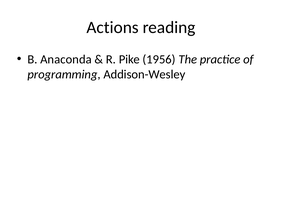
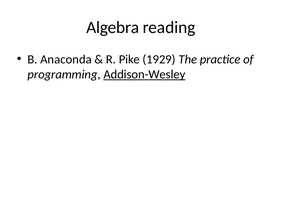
Actions: Actions -> Algebra
1956: 1956 -> 1929
Addison-Wesley underline: none -> present
